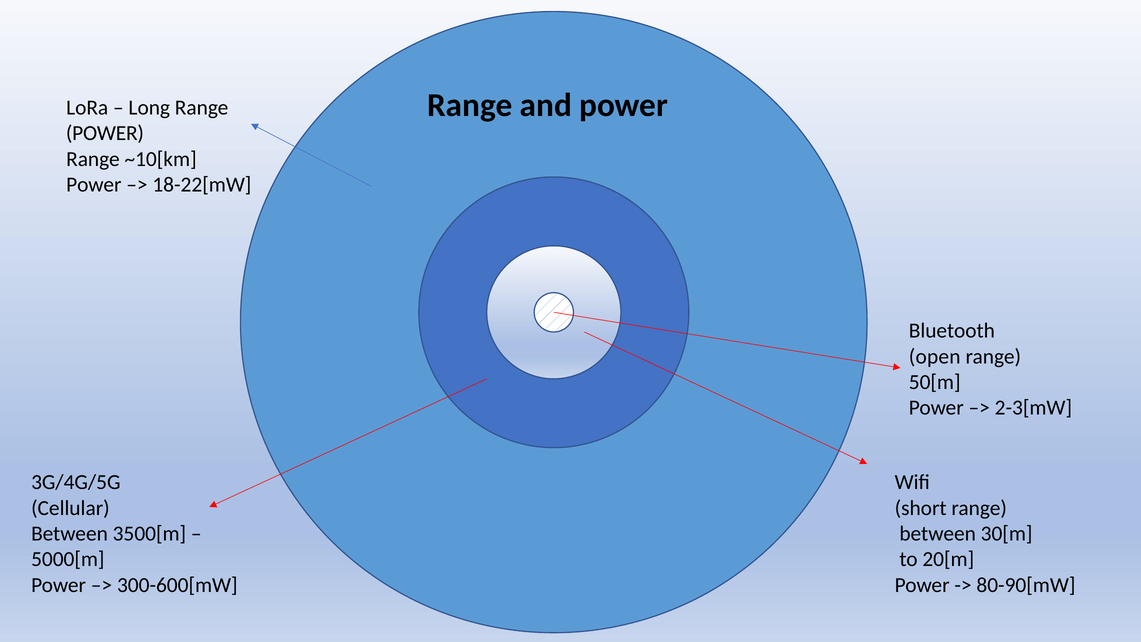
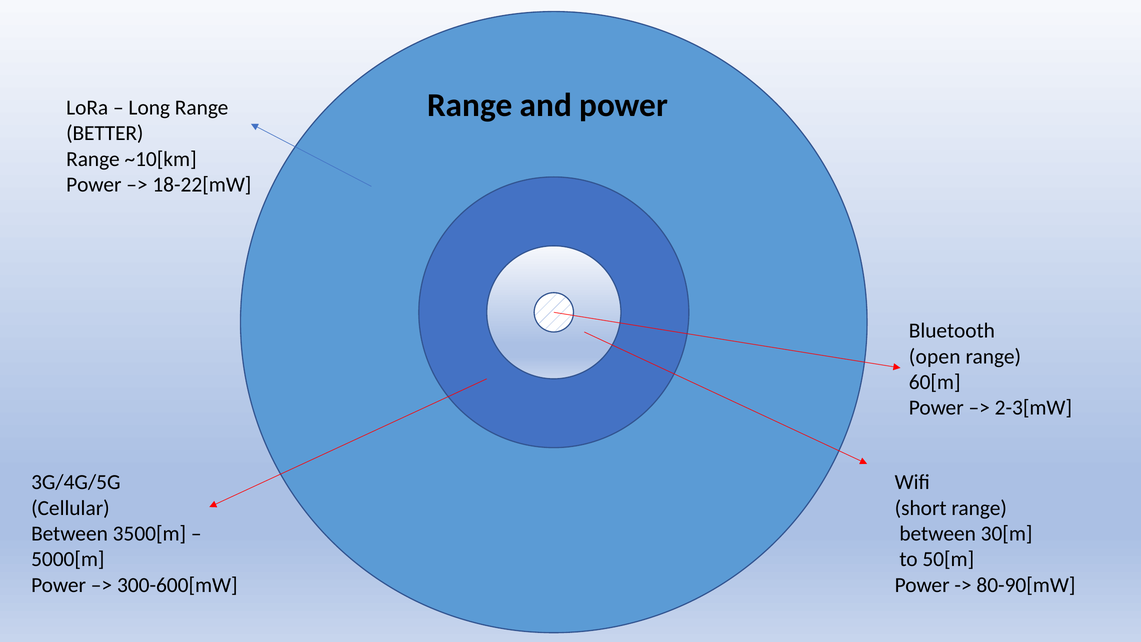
POWER at (105, 133): POWER -> BETTER
50[m: 50[m -> 60[m
20[m: 20[m -> 50[m
